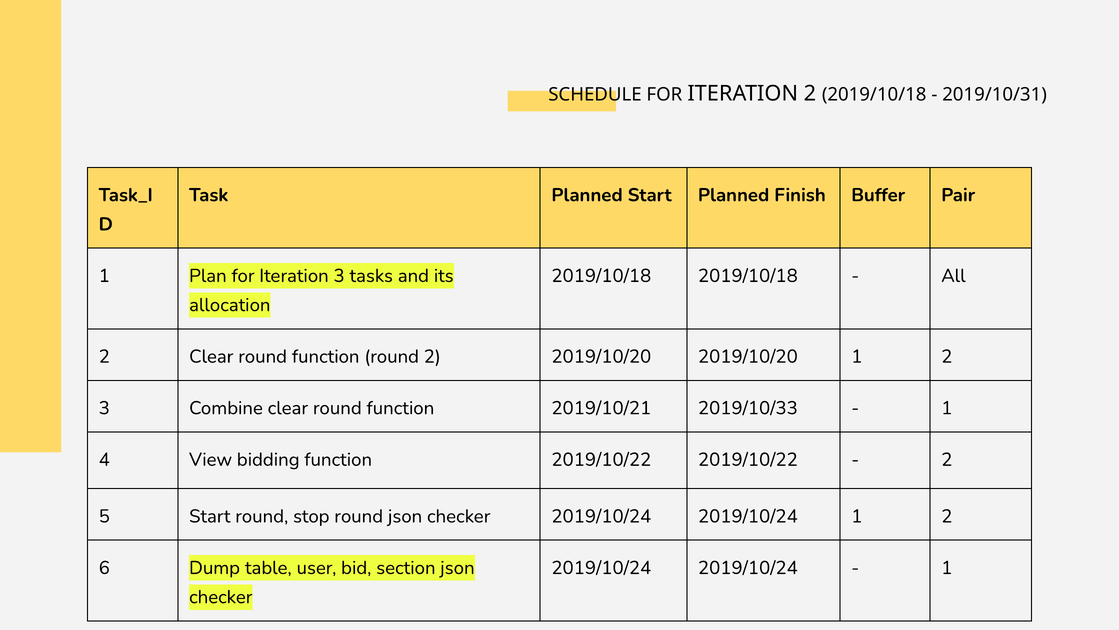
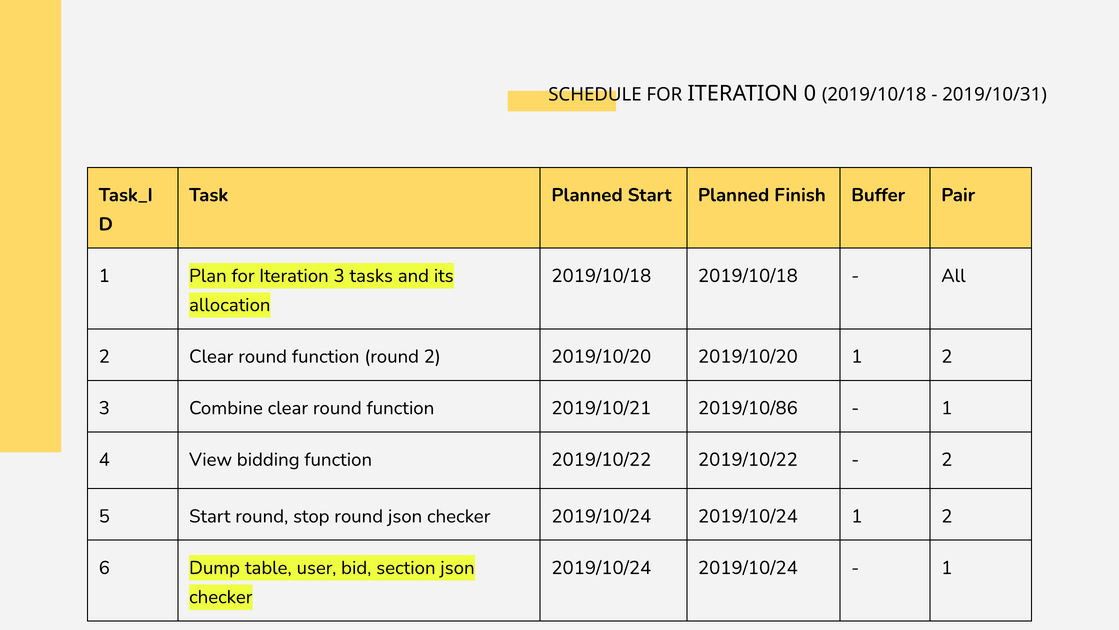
ITERATION 2: 2 -> 0
2019/10/33: 2019/10/33 -> 2019/10/86
